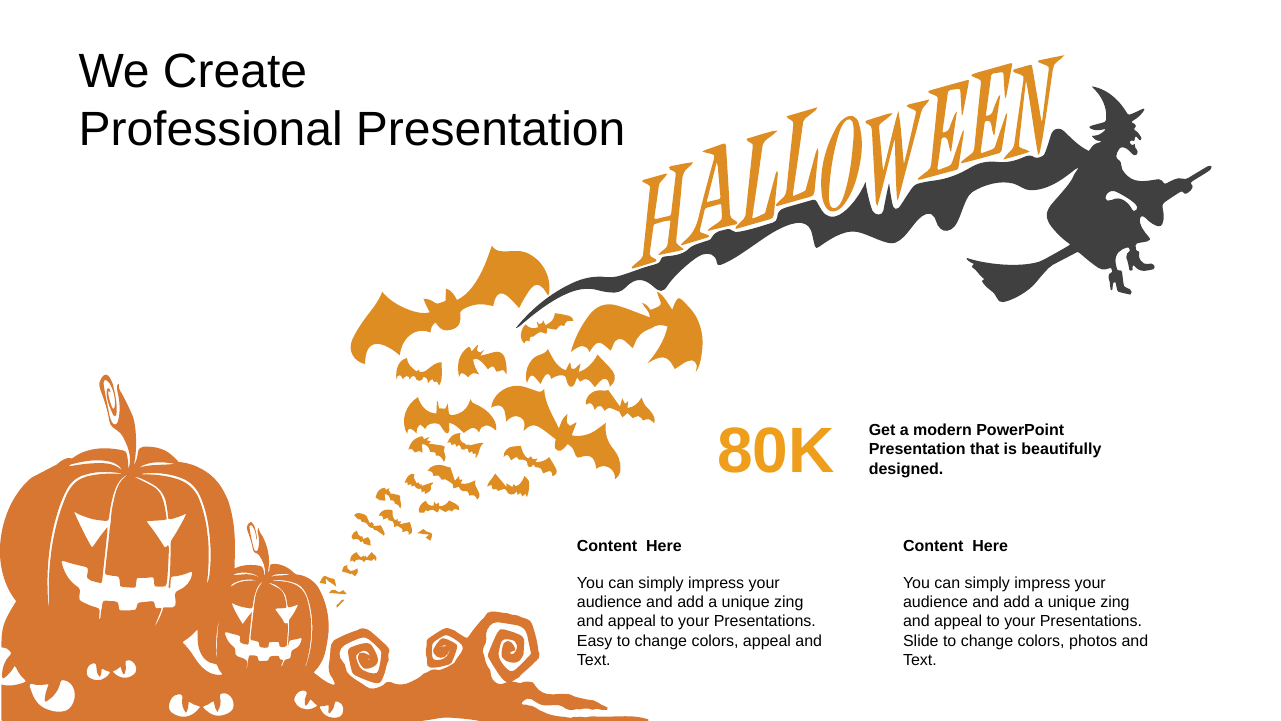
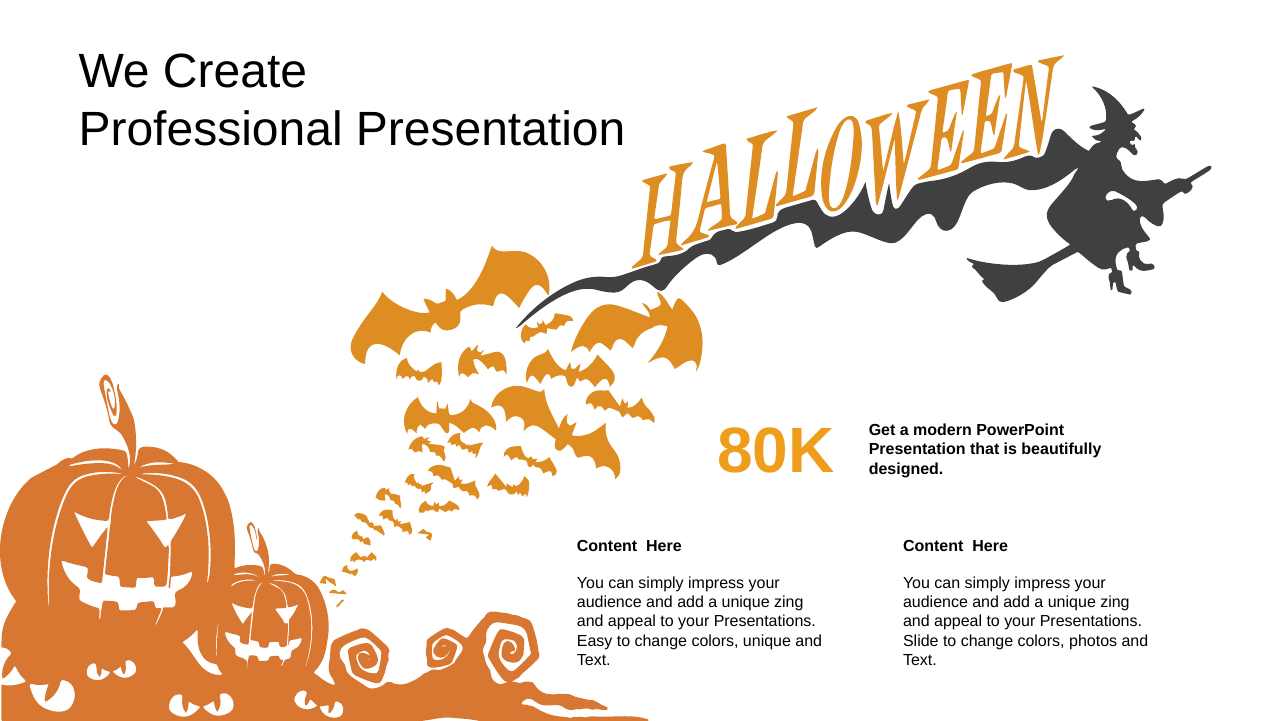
colors appeal: appeal -> unique
